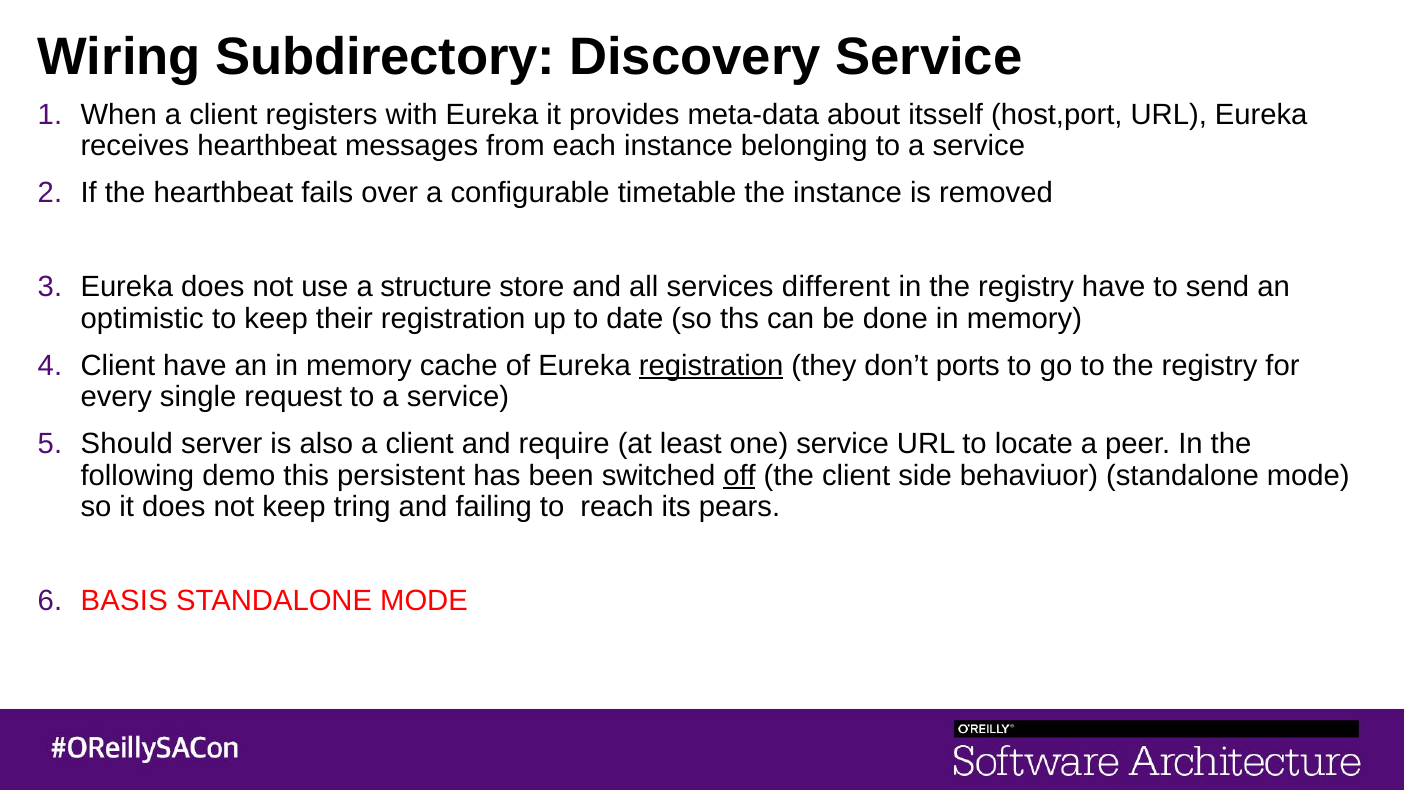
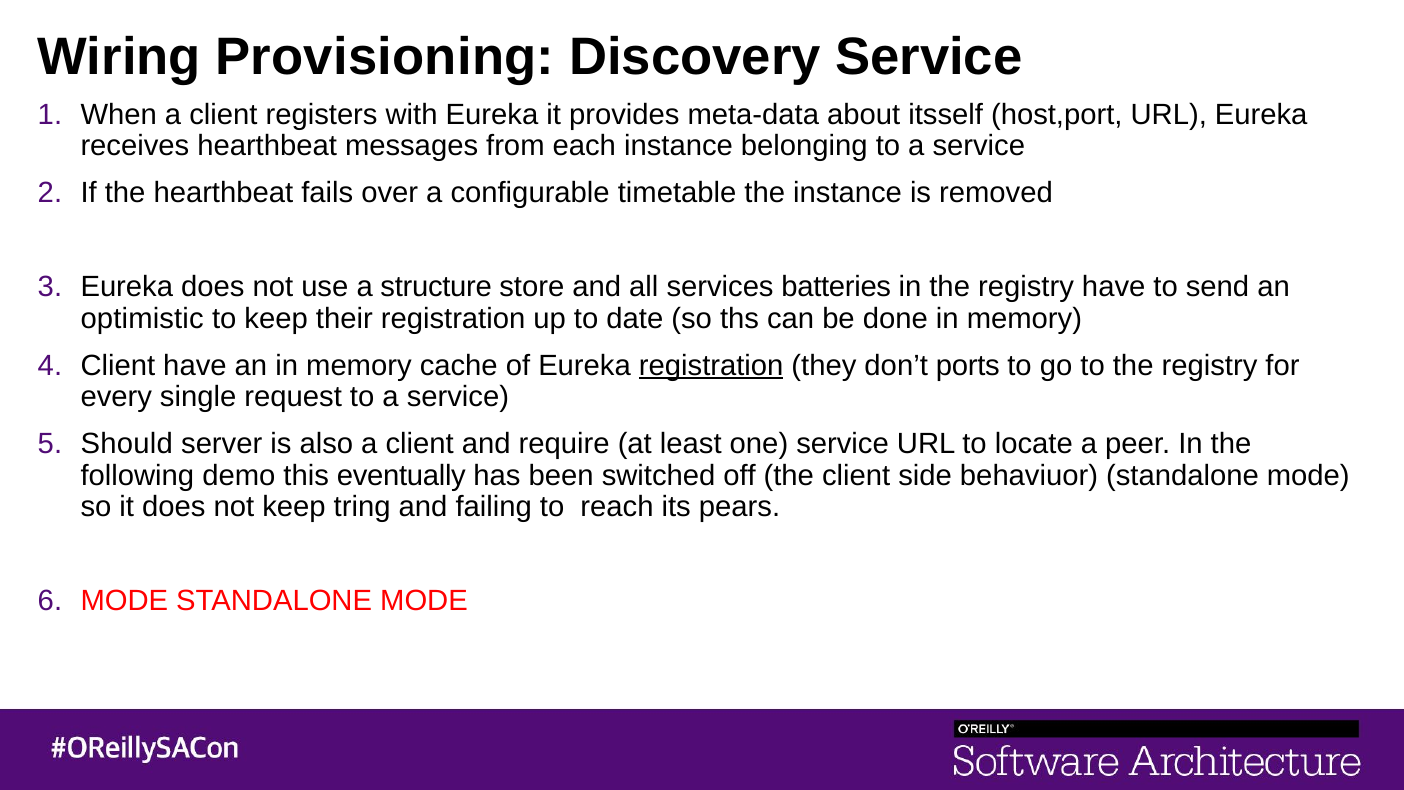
Subdirectory: Subdirectory -> Provisioning
different: different -> batteries
persistent: persistent -> eventually
off underline: present -> none
BASIS at (124, 601): BASIS -> MODE
